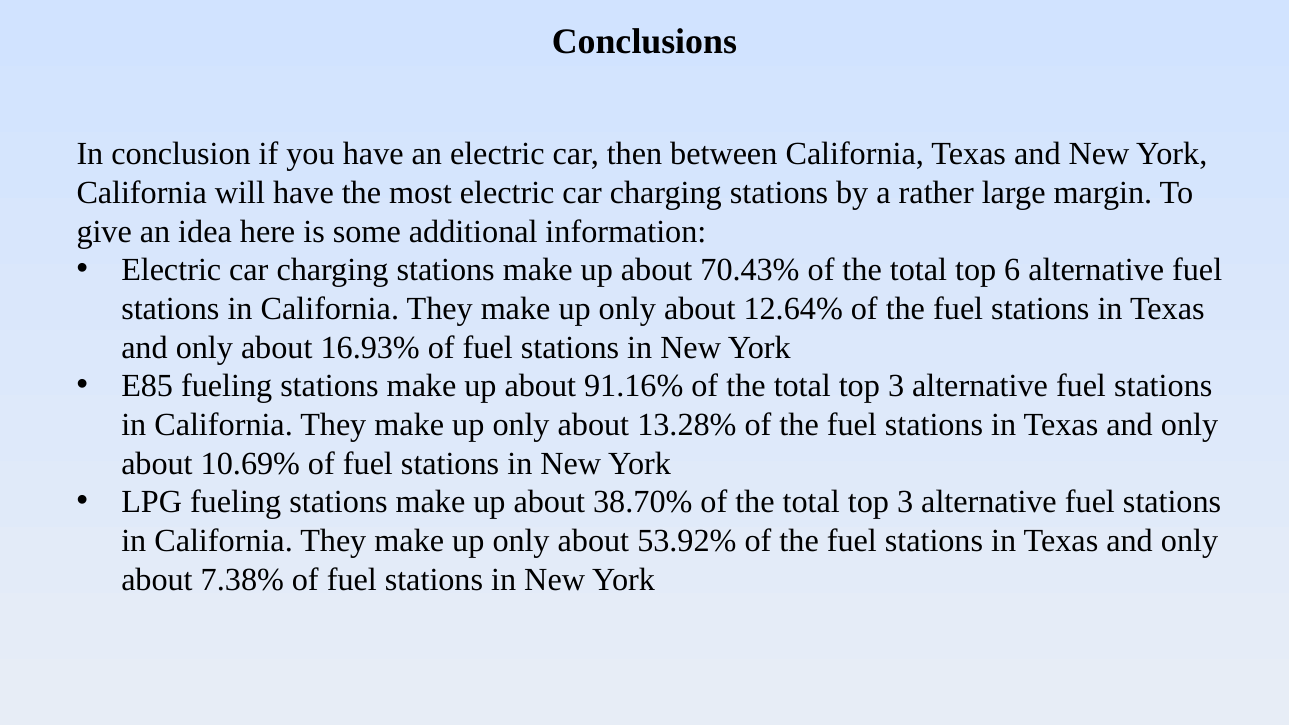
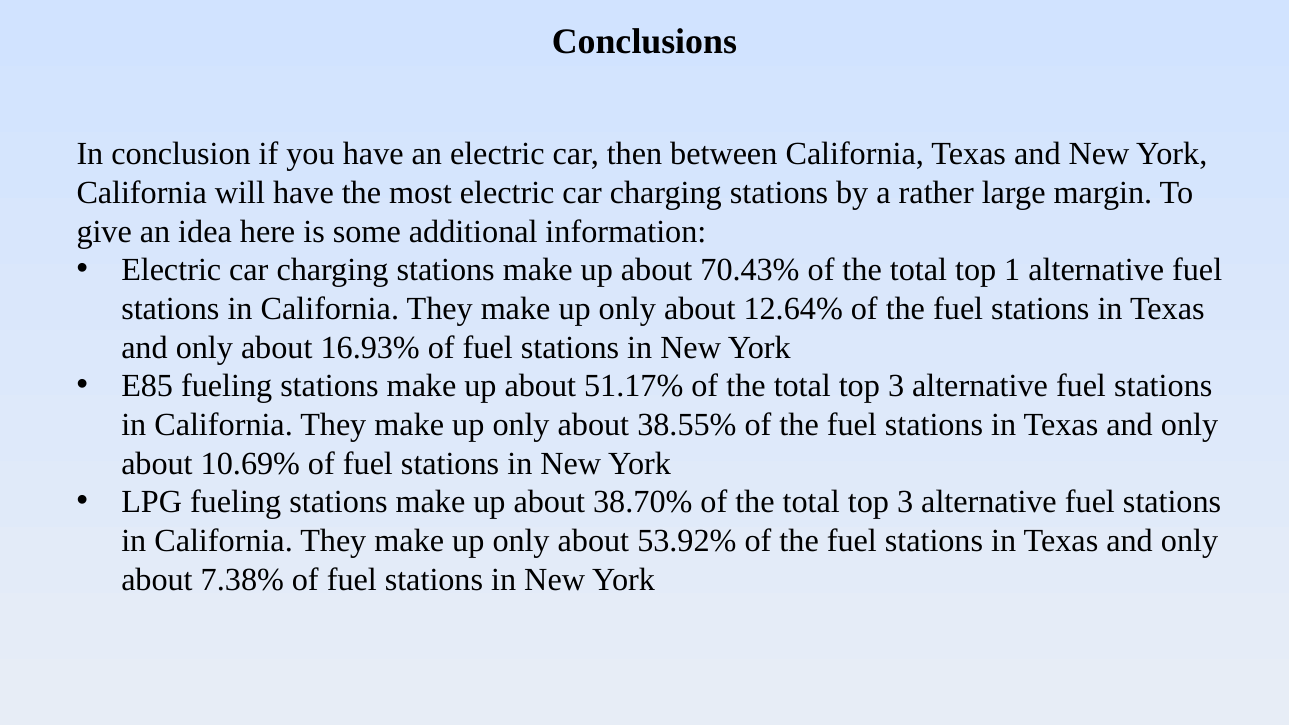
6: 6 -> 1
91.16%: 91.16% -> 51.17%
13.28%: 13.28% -> 38.55%
